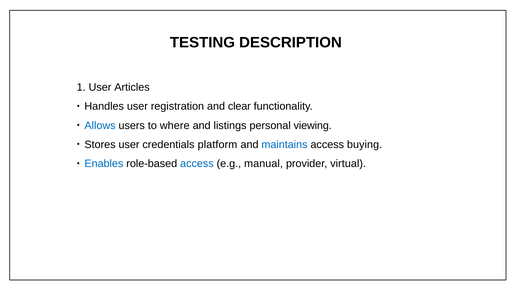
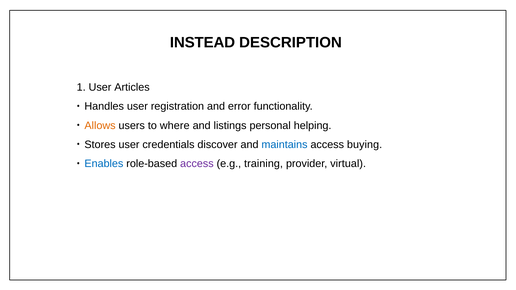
TESTING: TESTING -> INSTEAD
clear: clear -> error
Allows colour: blue -> orange
viewing: viewing -> helping
platform: platform -> discover
access at (197, 164) colour: blue -> purple
manual: manual -> training
